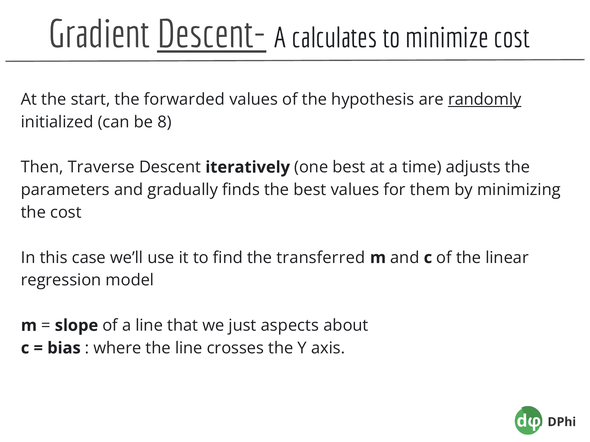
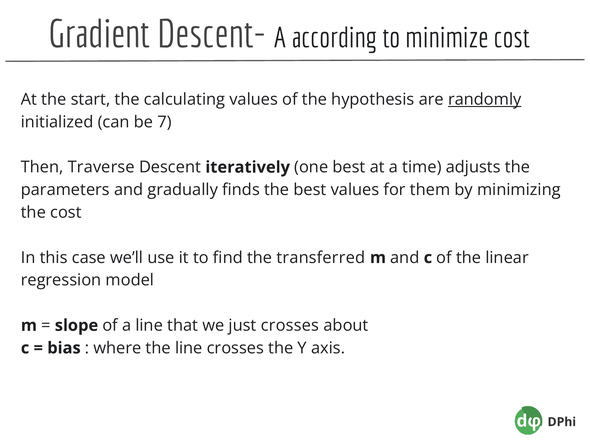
Descent- underline: present -> none
calculates: calculates -> according
forwarded: forwarded -> calculating
8: 8 -> 7
just aspects: aspects -> crosses
